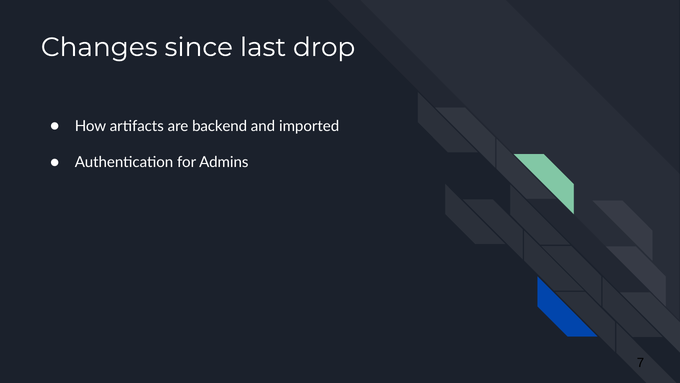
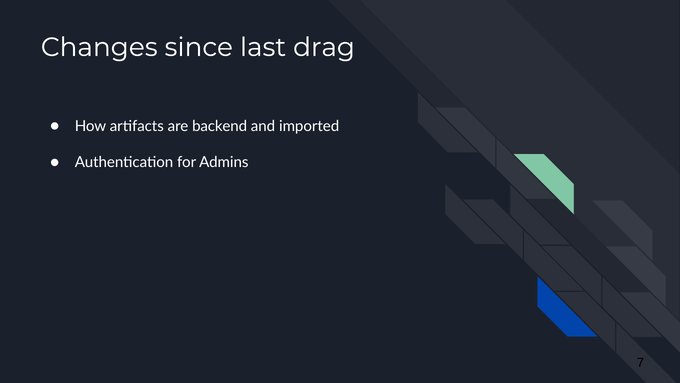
drop: drop -> drag
